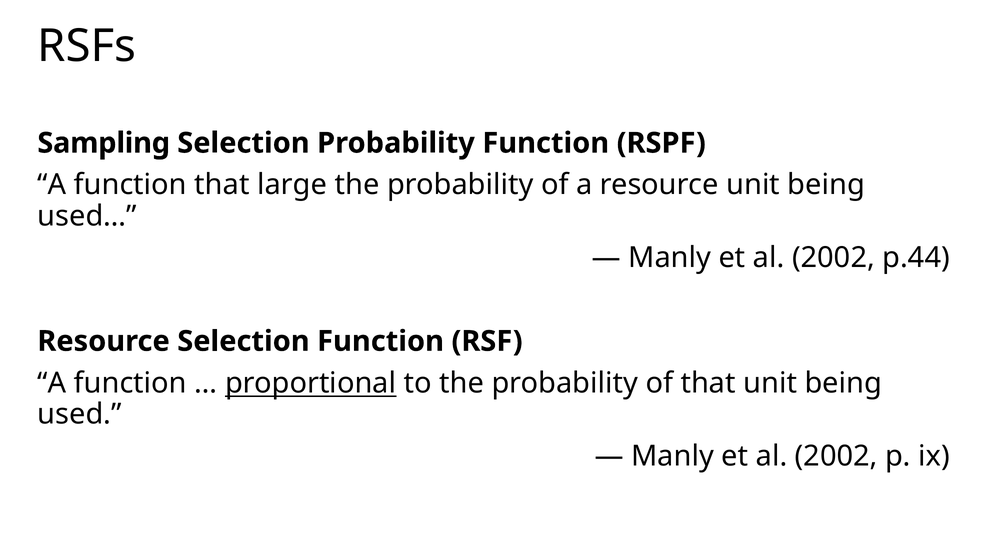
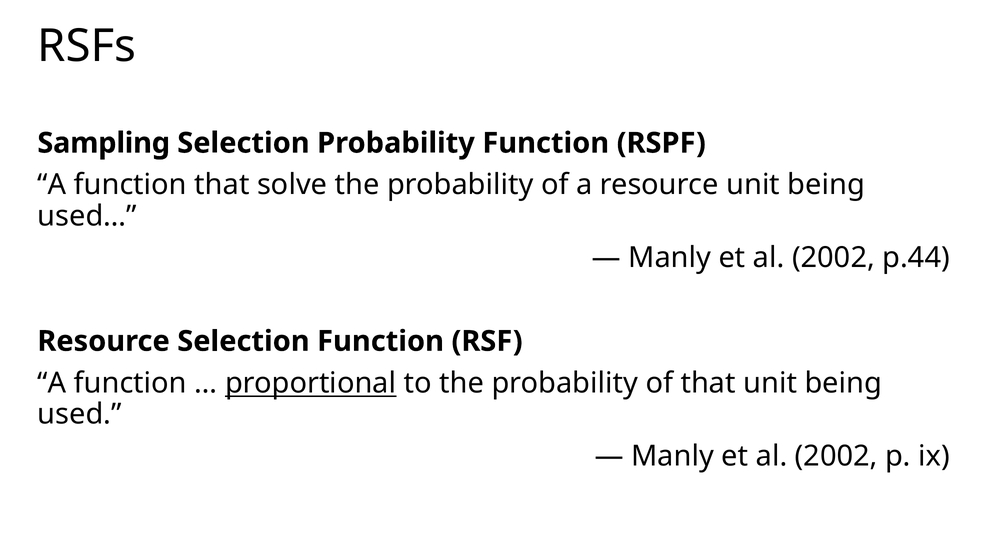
large: large -> solve
